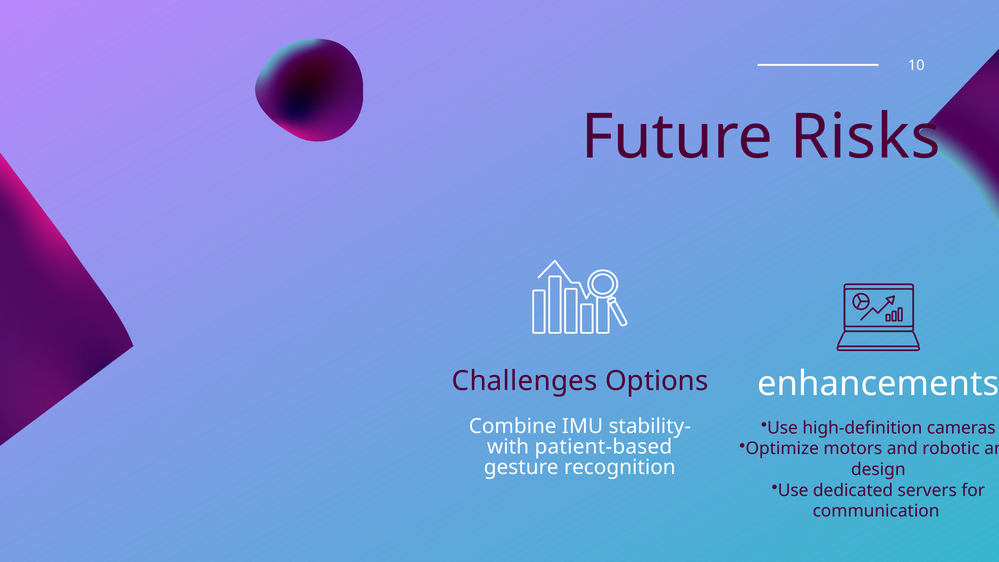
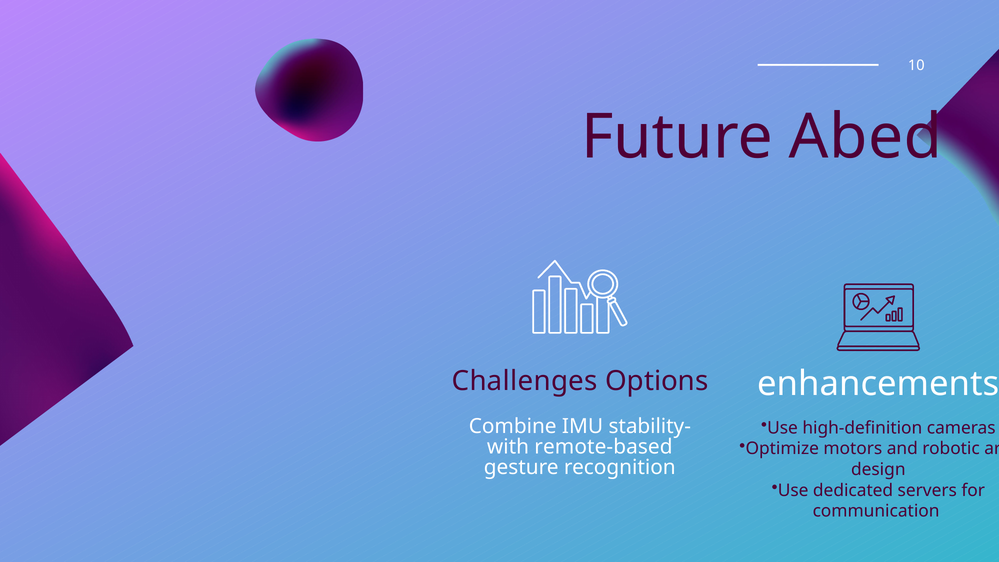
Risks: Risks -> Abed
patient-based: patient-based -> remote-based
